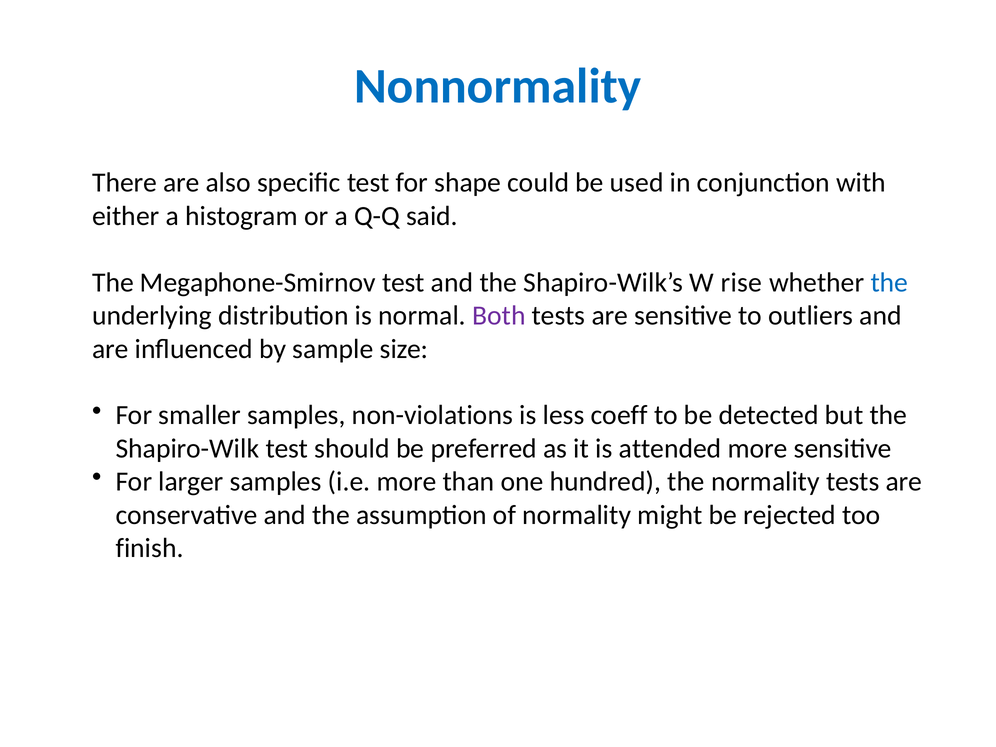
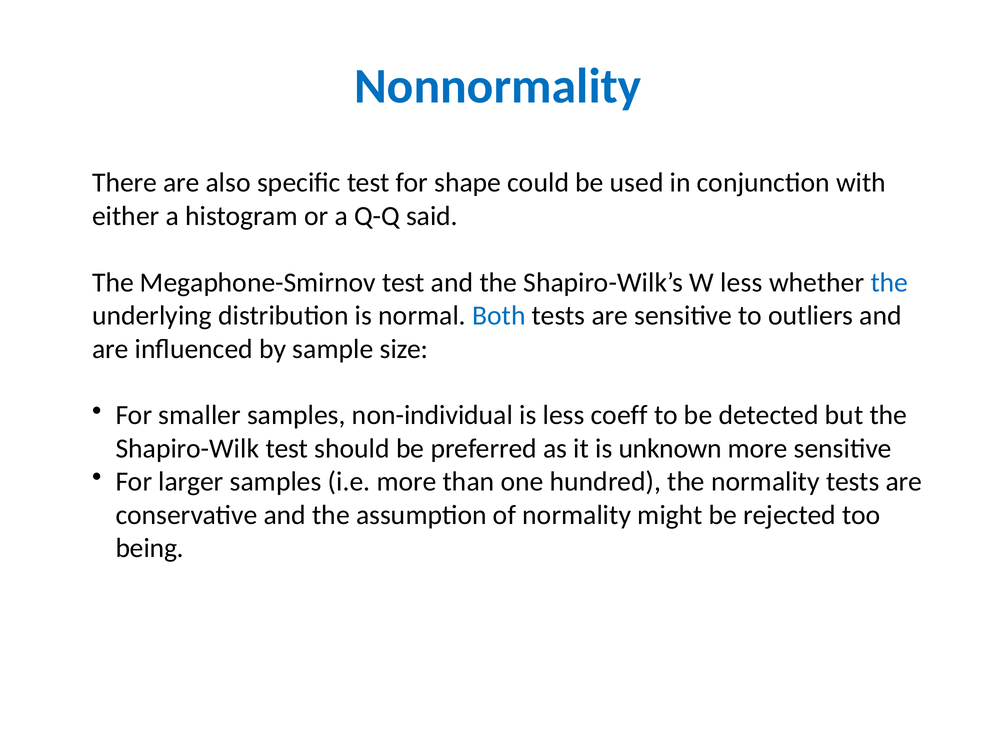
W rise: rise -> less
Both colour: purple -> blue
non-violations: non-violations -> non-individual
attended: attended -> unknown
finish: finish -> being
